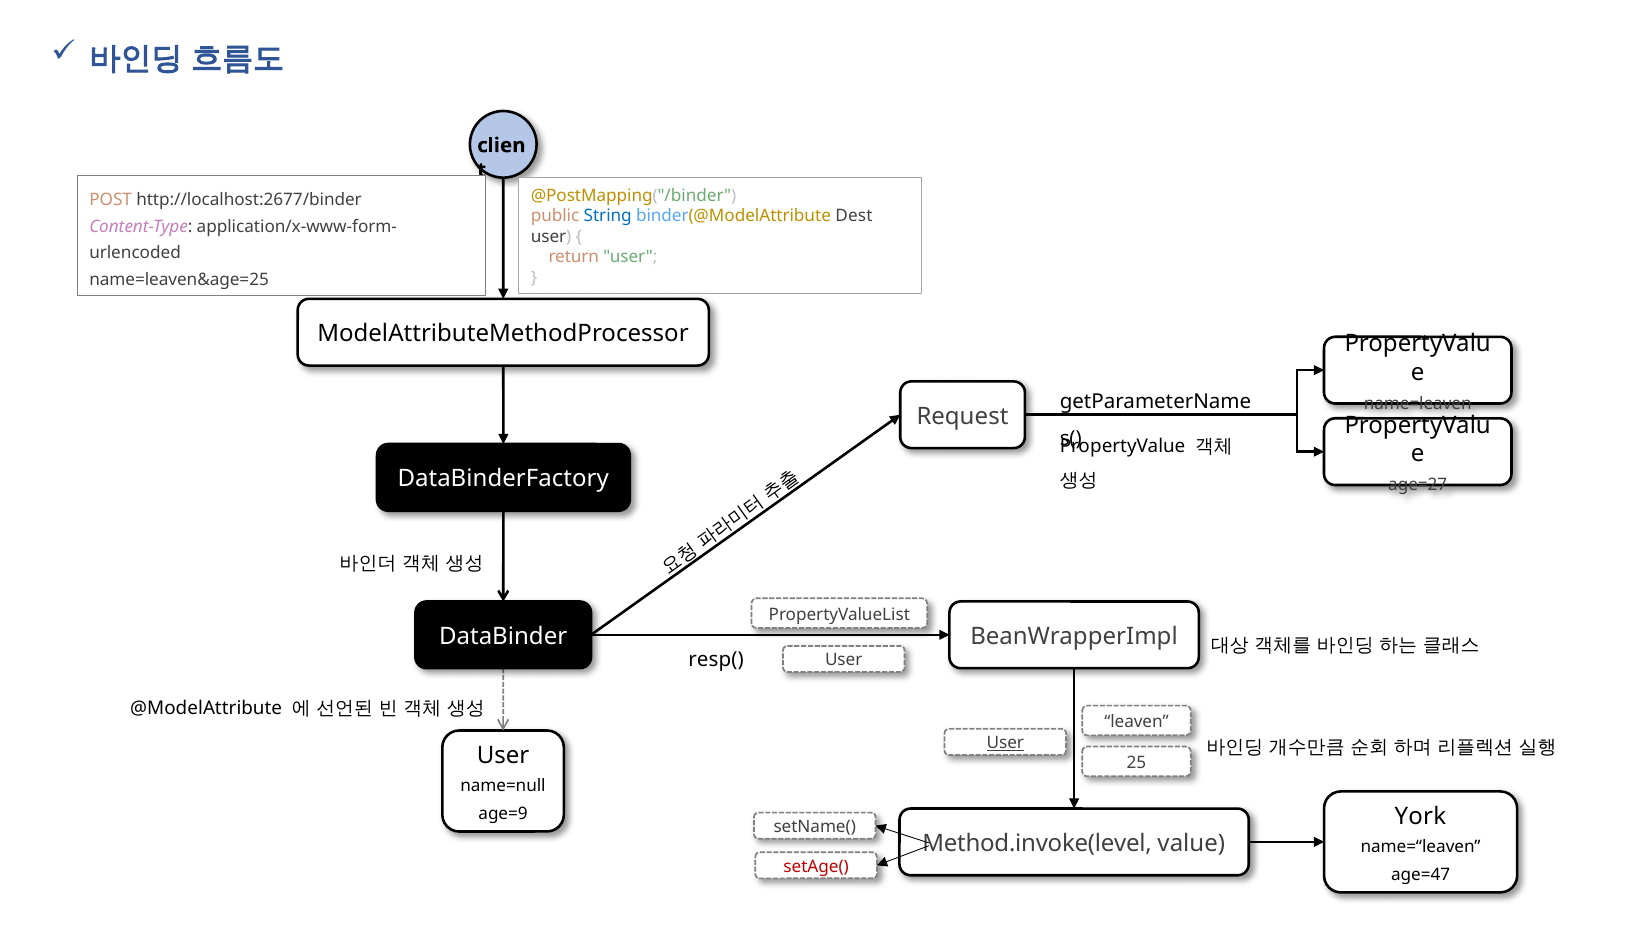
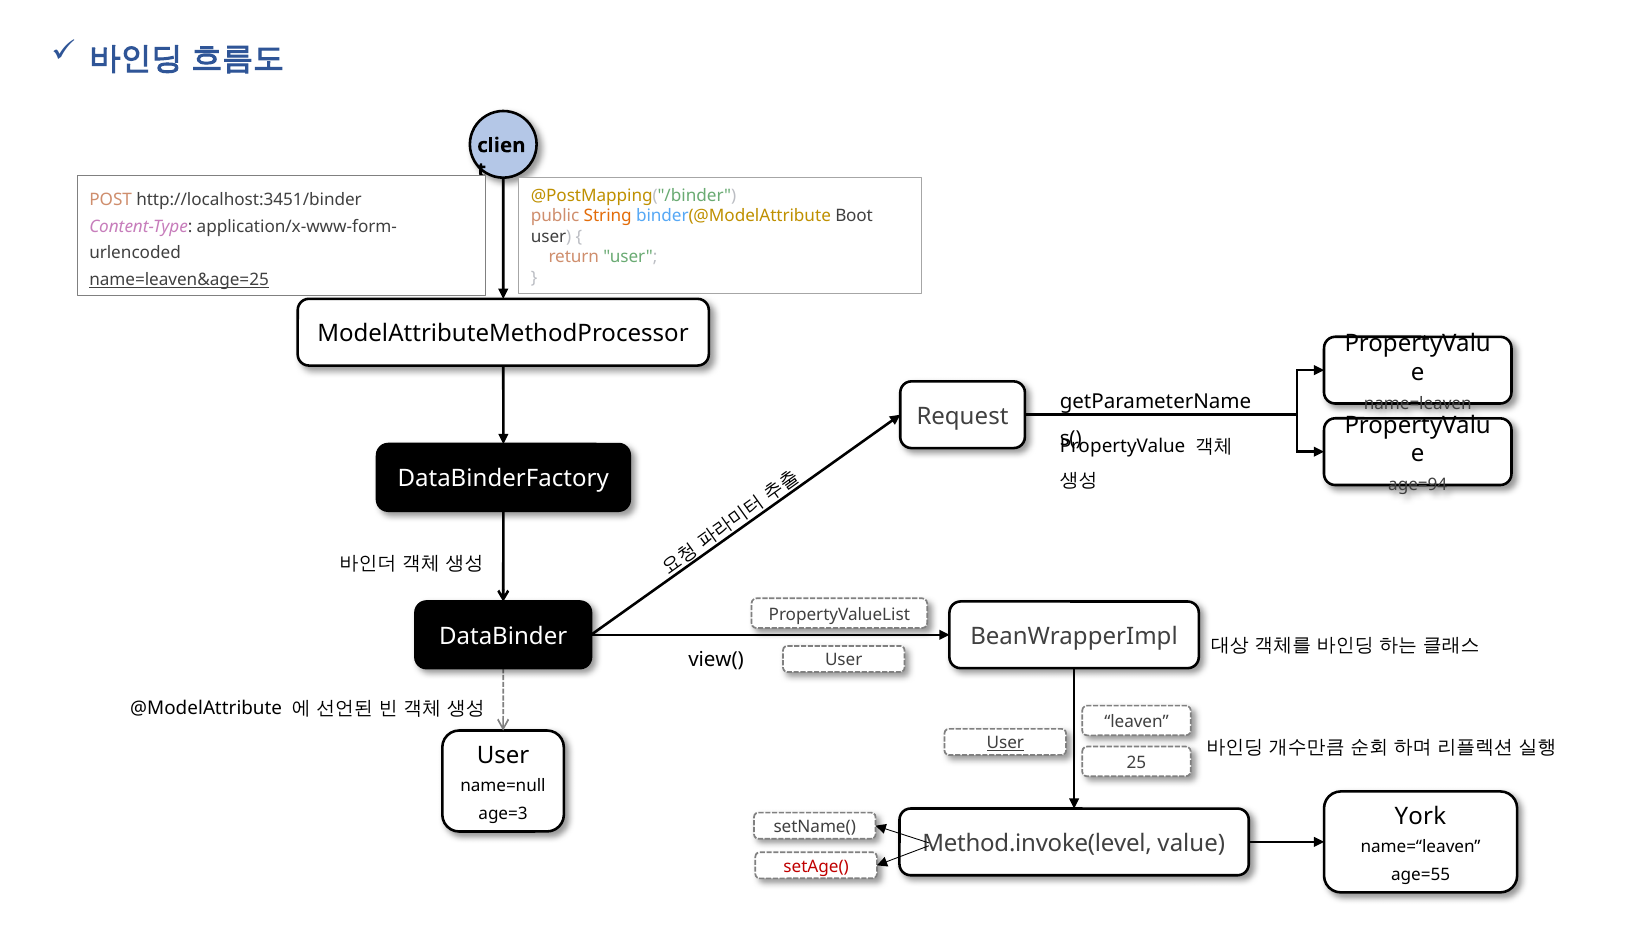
http://localhost:2677/binder: http://localhost:2677/binder -> http://localhost:3451/binder
String colour: blue -> orange
Dest: Dest -> Boot
name=leaven&age=25 underline: none -> present
age=27: age=27 -> age=94
resp(: resp( -> view(
age=9: age=9 -> age=3
age=47: age=47 -> age=55
